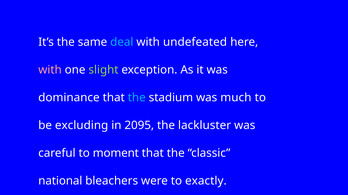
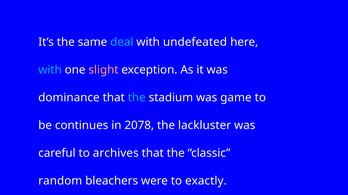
with at (50, 70) colour: pink -> light blue
slight colour: light green -> pink
much: much -> game
excluding: excluding -> continues
2095: 2095 -> 2078
moment: moment -> archives
national: national -> random
